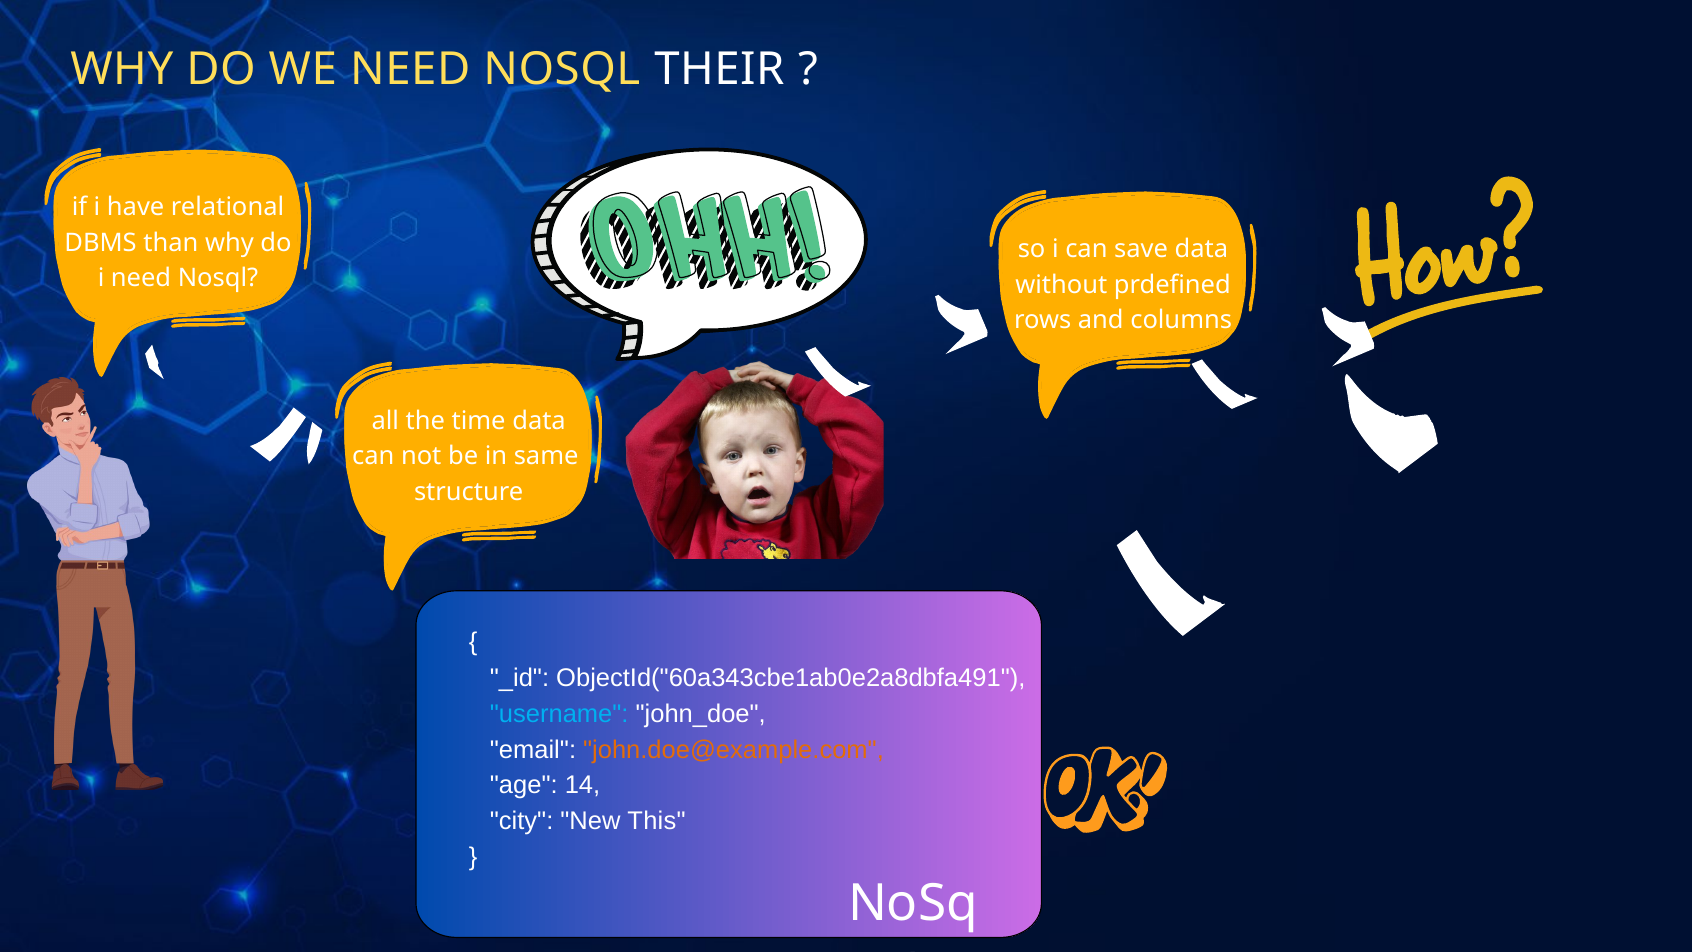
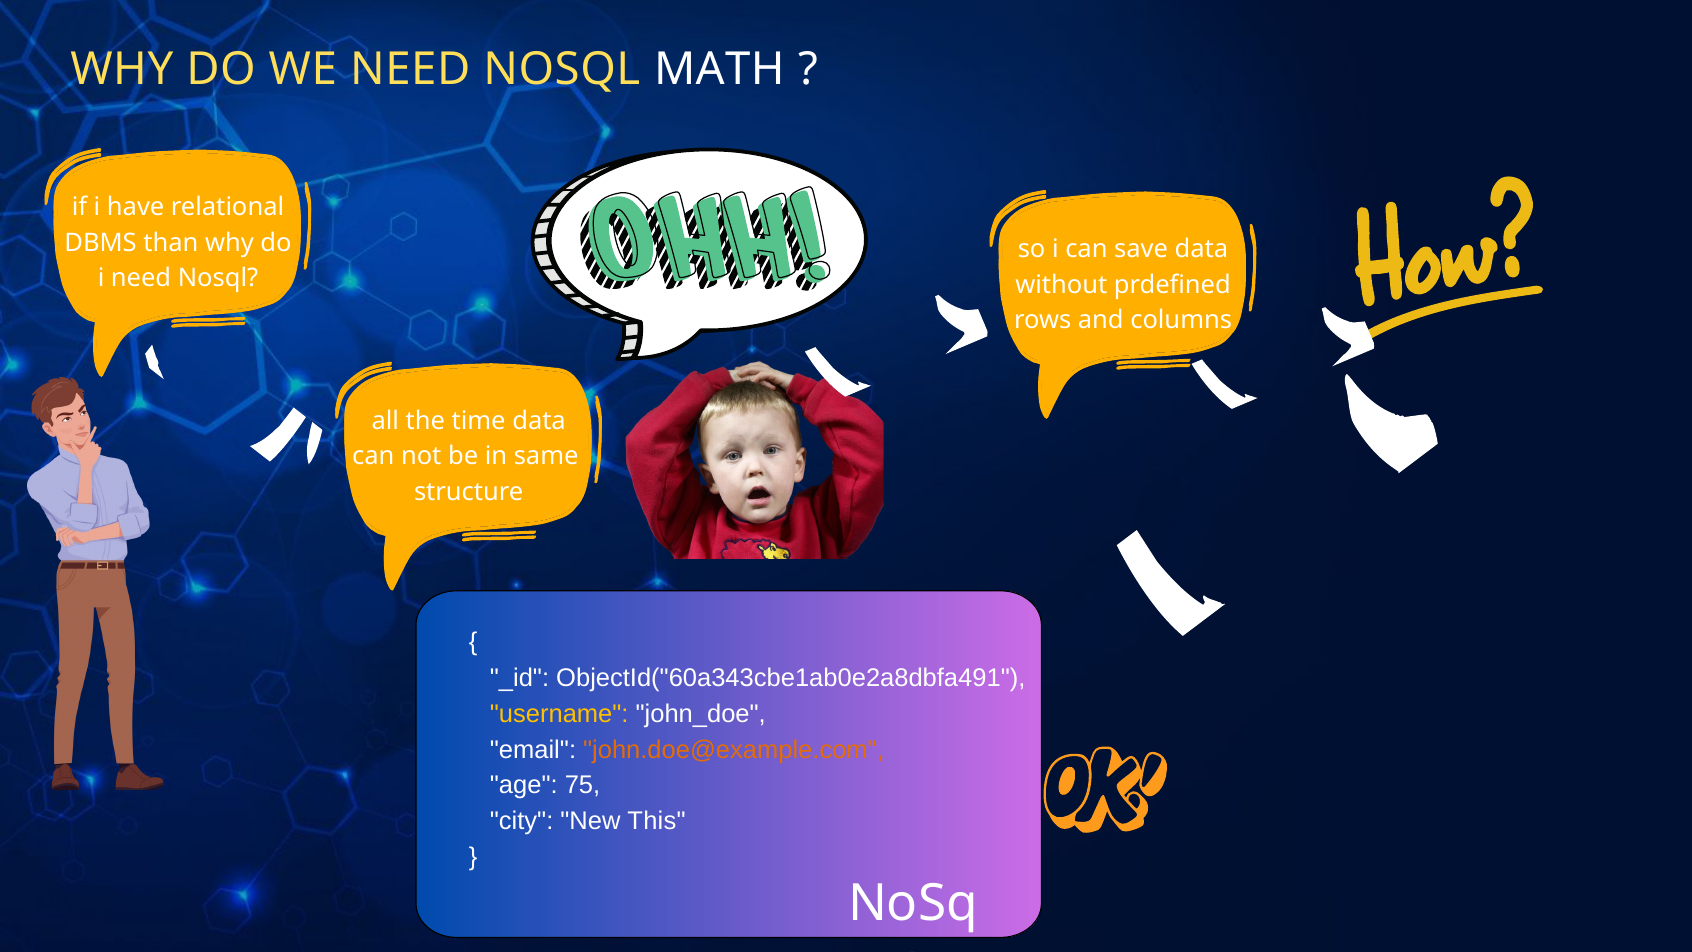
THEIR: THEIR -> MATH
username colour: light blue -> yellow
14: 14 -> 75
